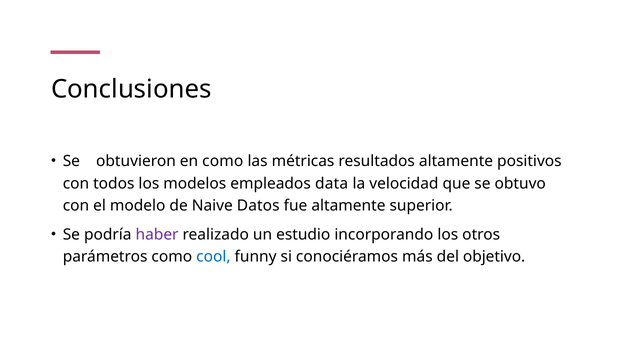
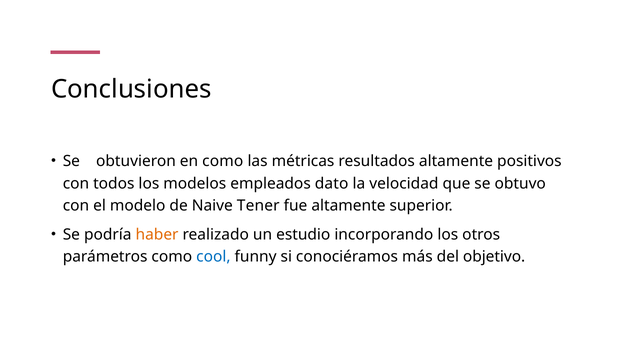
data: data -> dato
Datos: Datos -> Tener
haber colour: purple -> orange
